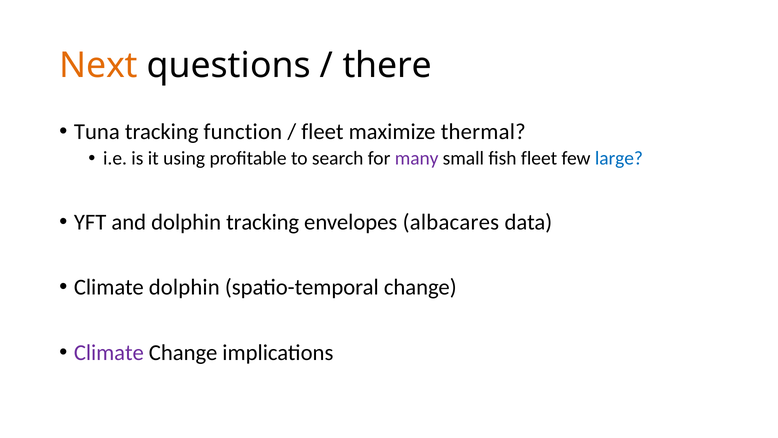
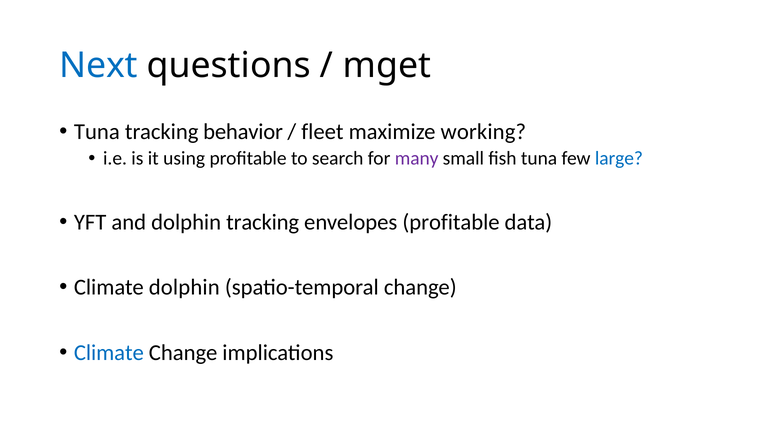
Next colour: orange -> blue
there: there -> mget
function: function -> behavior
thermal: thermal -> working
fish fleet: fleet -> tuna
envelopes albacares: albacares -> profitable
Climate at (109, 352) colour: purple -> blue
